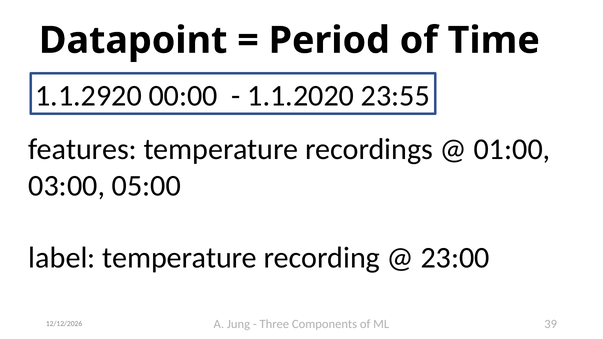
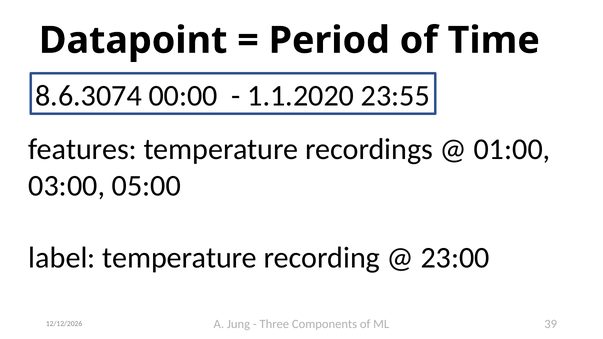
1.1.2920: 1.1.2920 -> 8.6.3074
